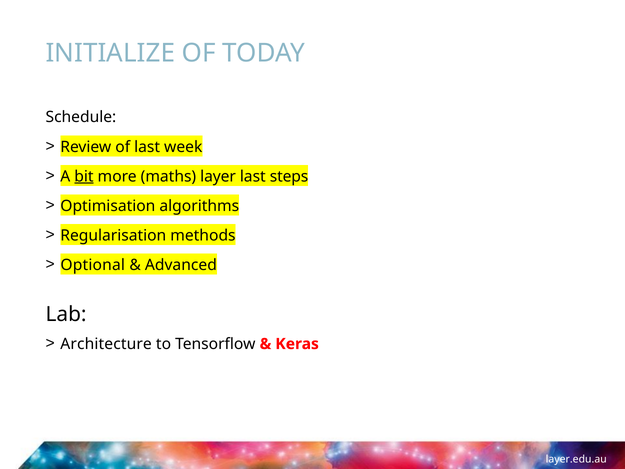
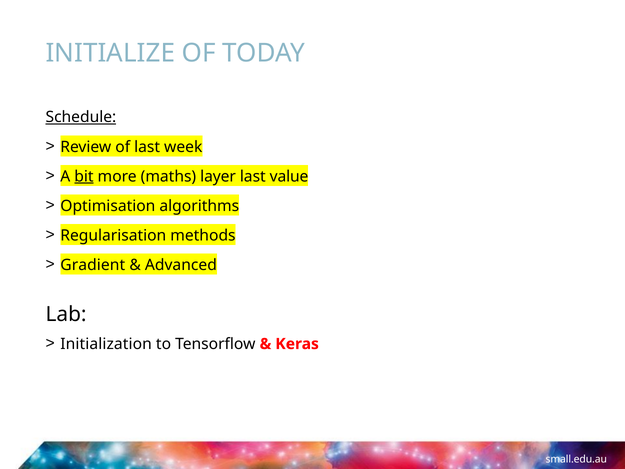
Schedule underline: none -> present
steps: steps -> value
Optional: Optional -> Gradient
Architecture: Architecture -> Initialization
layer.edu.au: layer.edu.au -> small.edu.au
